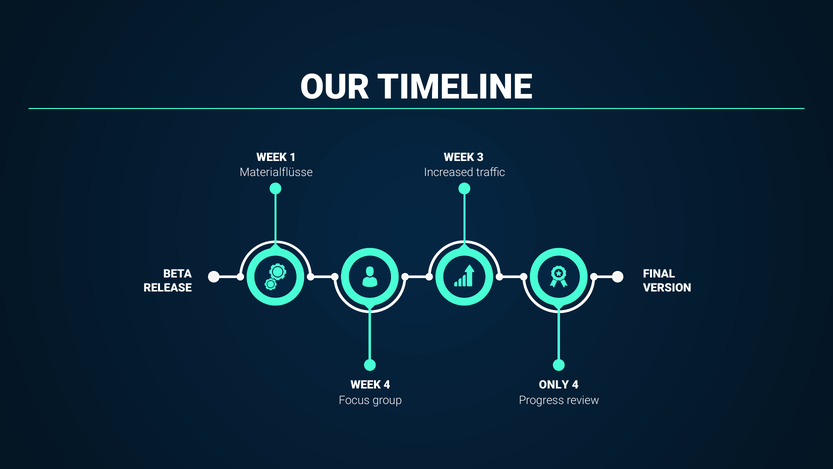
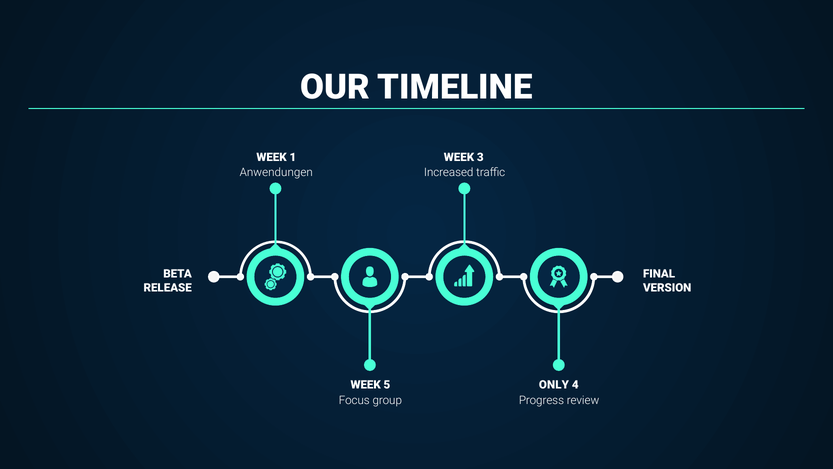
Materialflüsse: Materialflüsse -> Anwendungen
WEEK 4: 4 -> 5
